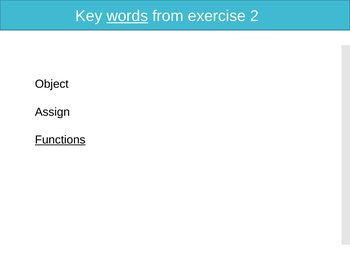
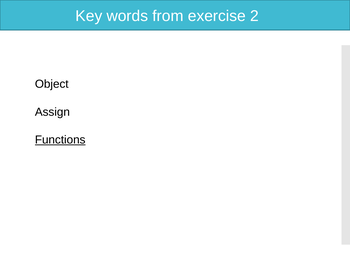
words underline: present -> none
